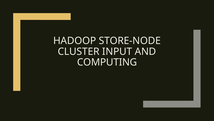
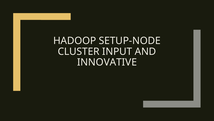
STORE-NODE: STORE-NODE -> SETUP-NODE
COMPUTING: COMPUTING -> INNOVATIVE
